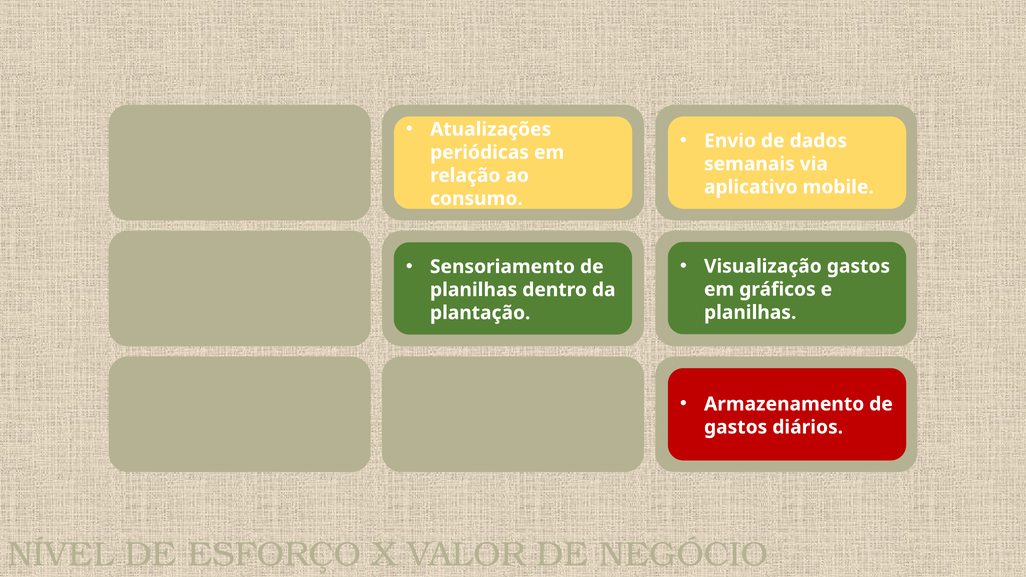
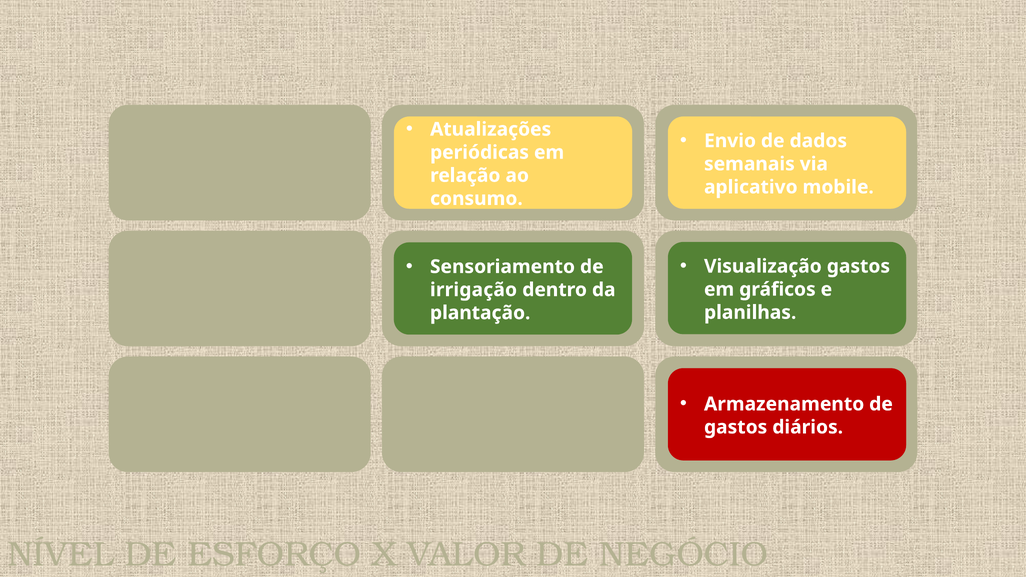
planilhas at (474, 290): planilhas -> irrigação
